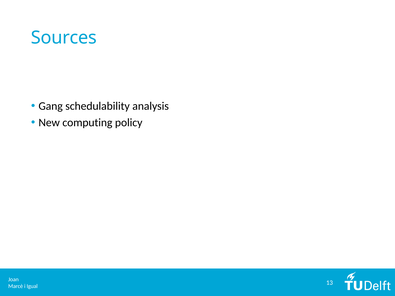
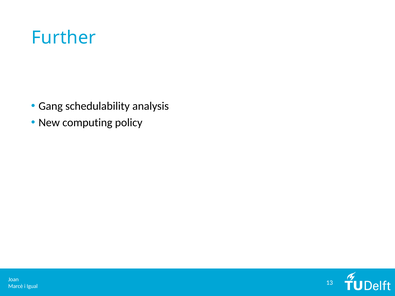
Sources: Sources -> Further
